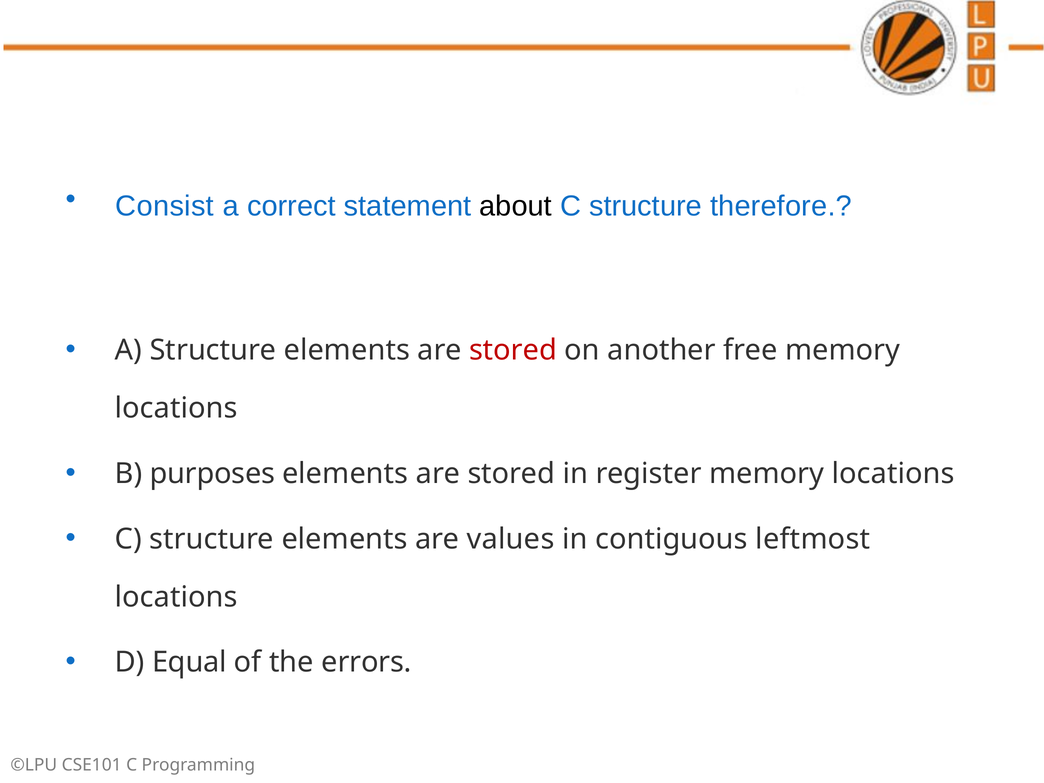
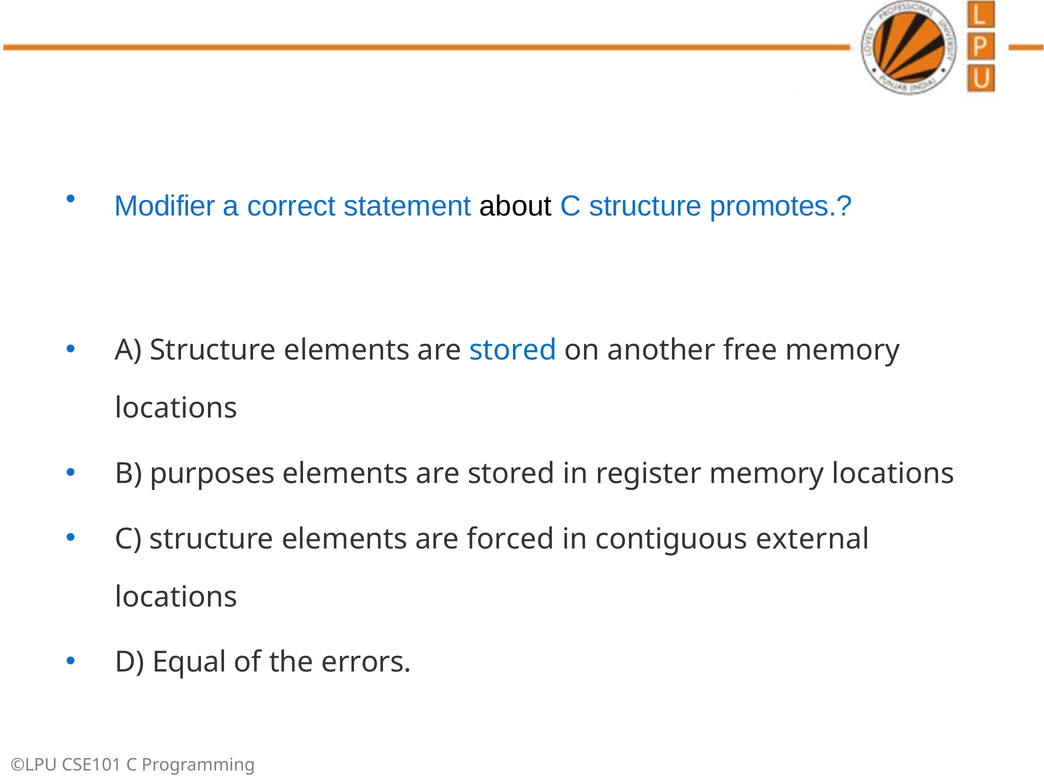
Consist: Consist -> Modifier
therefore: therefore -> promotes
stored at (513, 350) colour: red -> blue
values: values -> forced
leftmost: leftmost -> external
